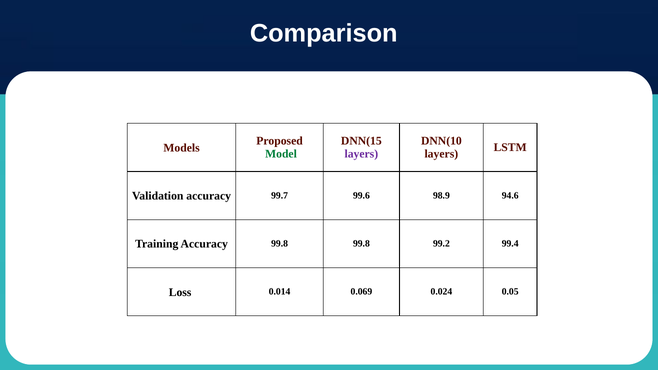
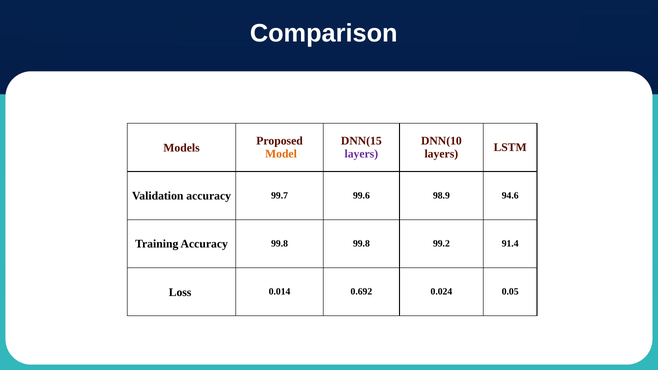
Model colour: green -> orange
99.4: 99.4 -> 91.4
0.069: 0.069 -> 0.692
